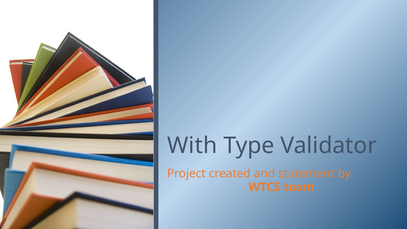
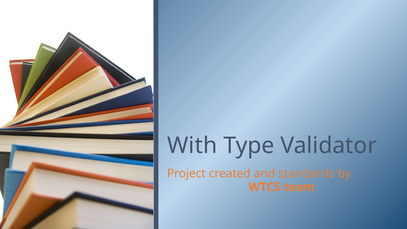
statement: statement -> standards
